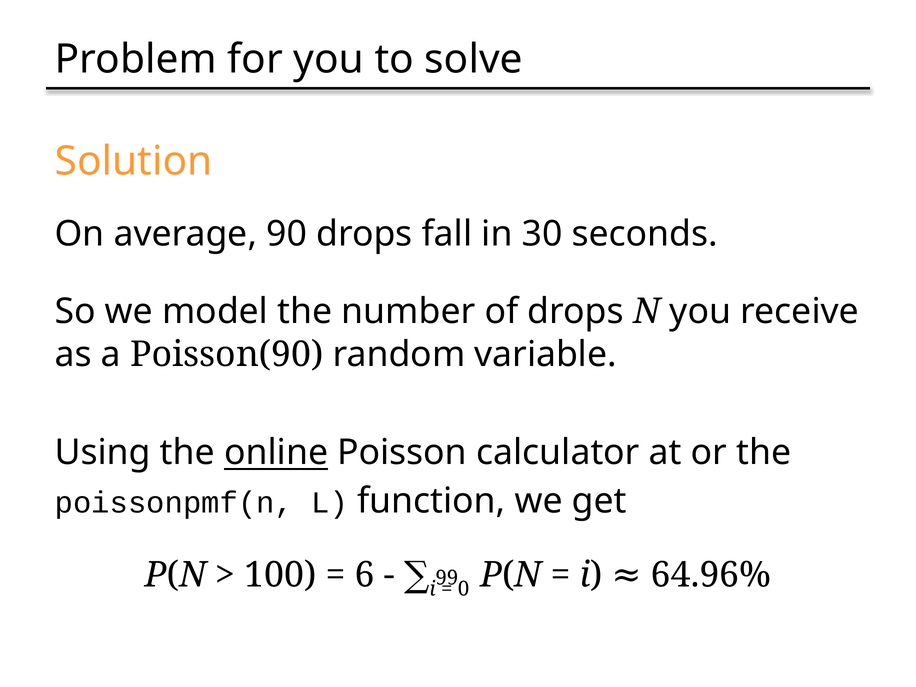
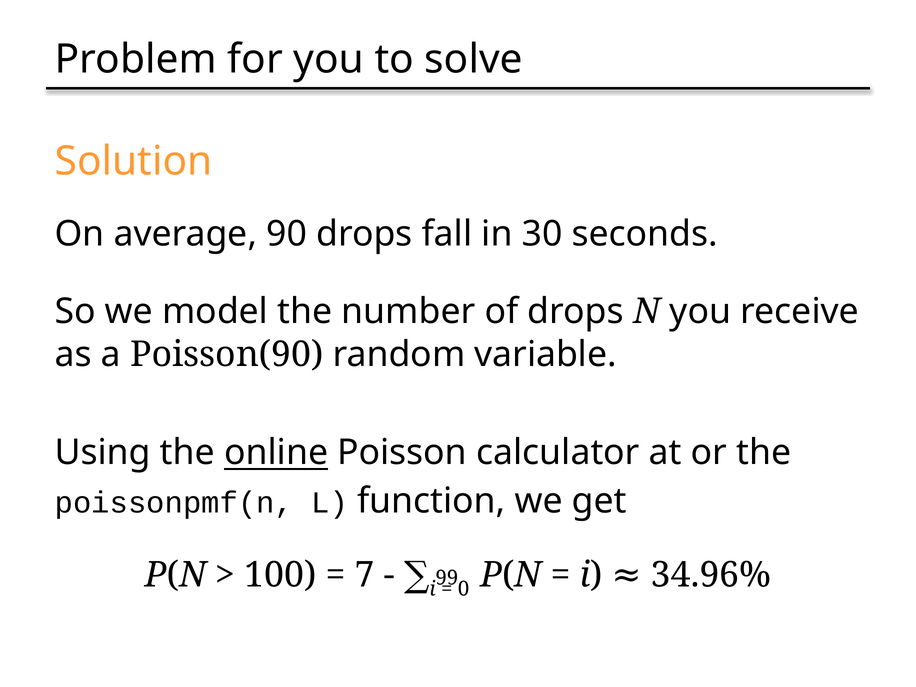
6: 6 -> 7
64.96%: 64.96% -> 34.96%
